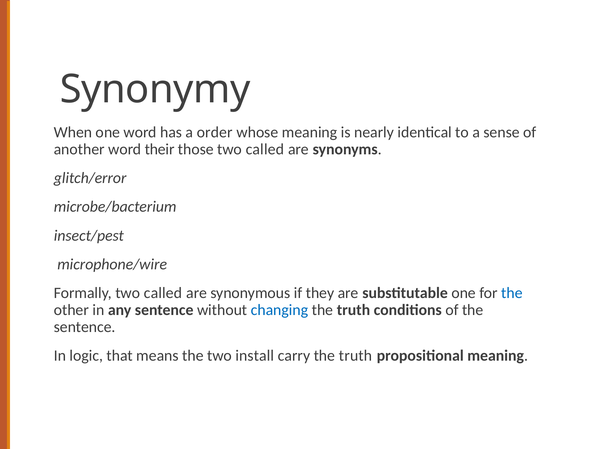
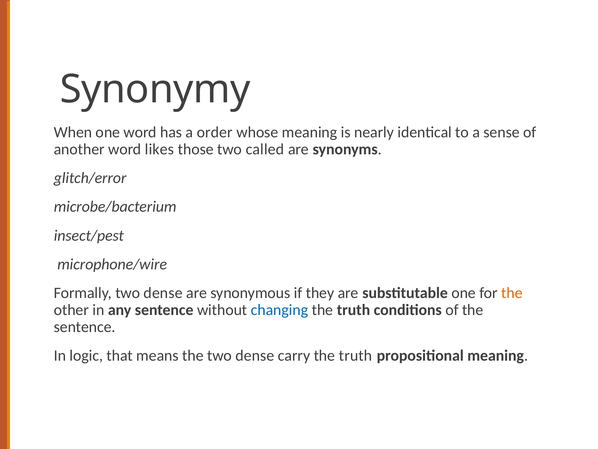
their: their -> likes
Formally two called: called -> dense
the at (512, 293) colour: blue -> orange
the two install: install -> dense
